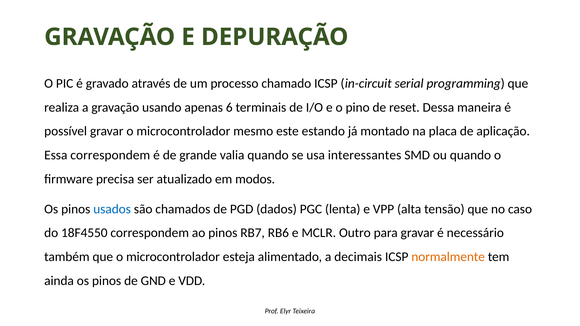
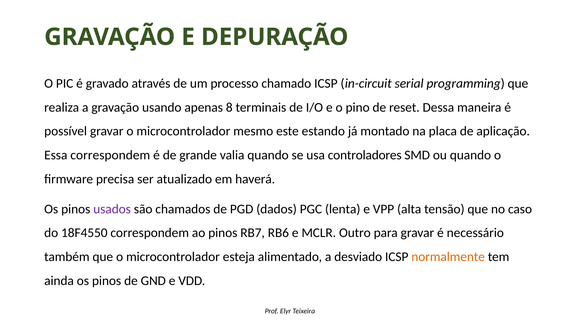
6: 6 -> 8
interessantes: interessantes -> controladores
modos: modos -> haverá
usados colour: blue -> purple
decimais: decimais -> desviado
